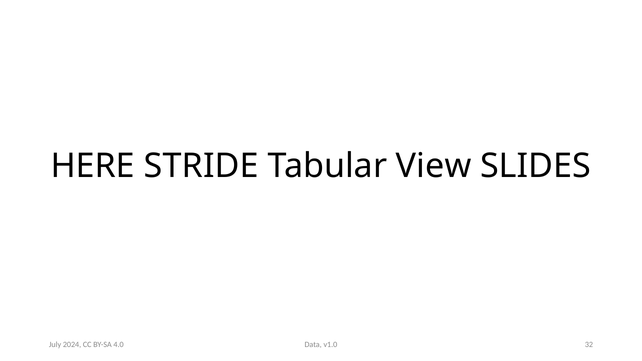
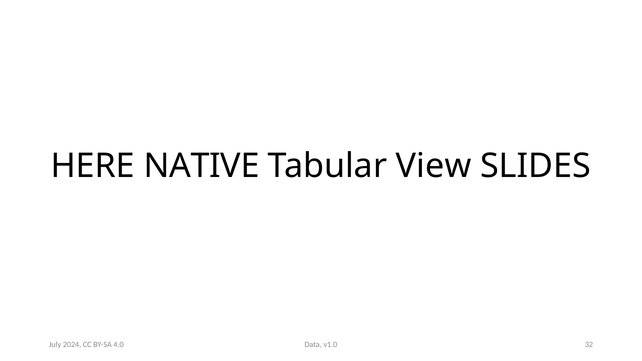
STRIDE: STRIDE -> NATIVE
